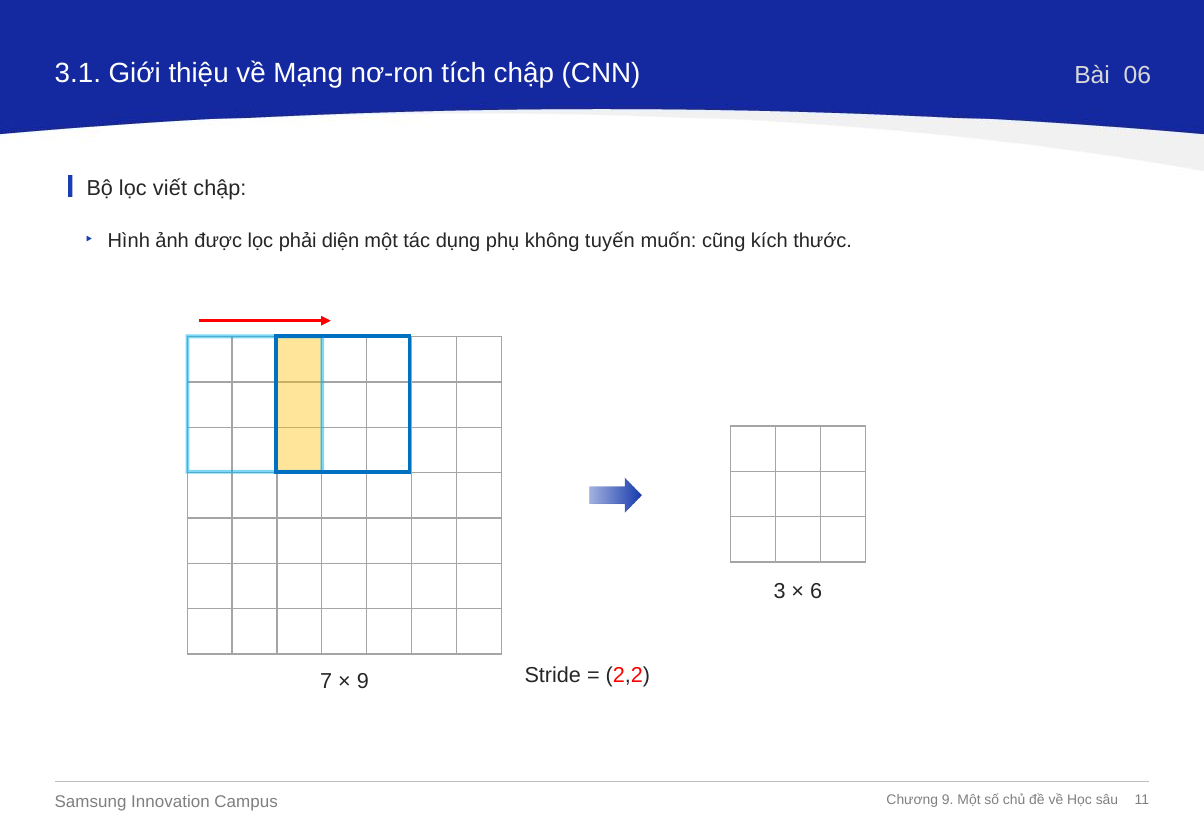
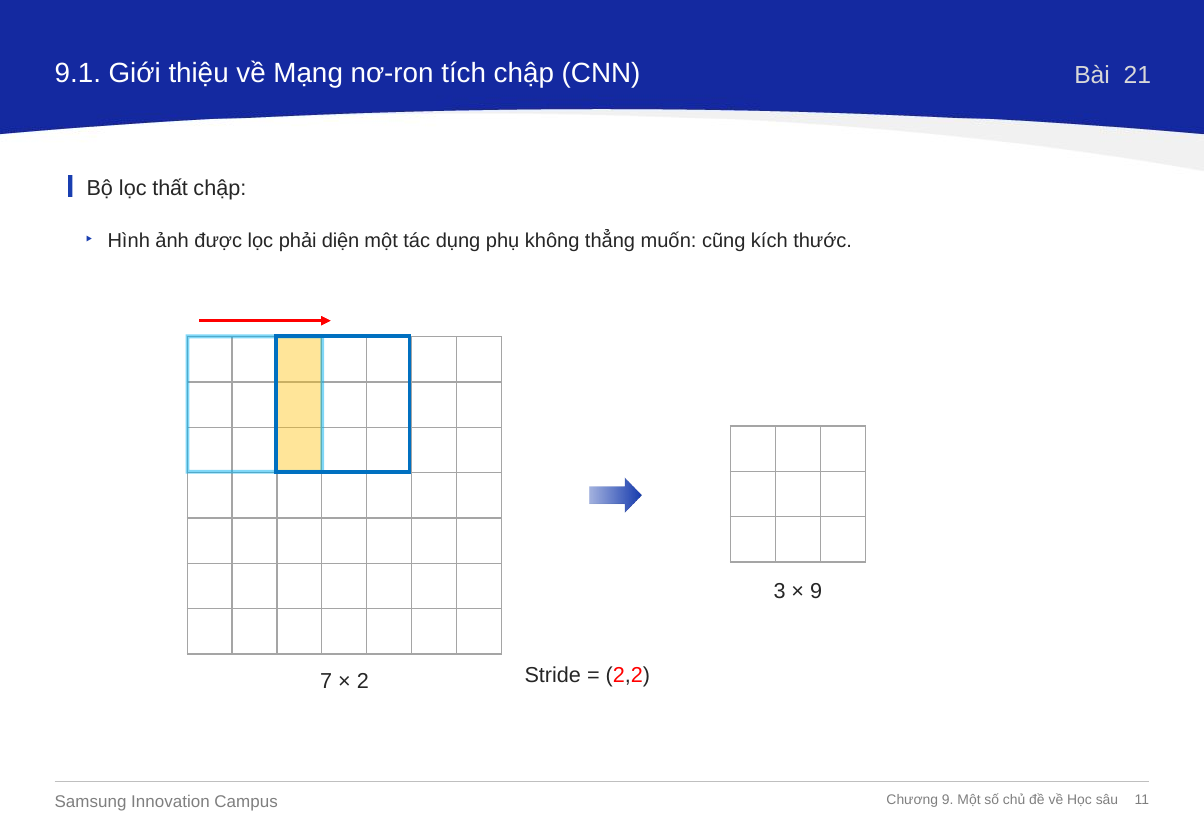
3.1: 3.1 -> 9.1
06: 06 -> 21
viết: viết -> thất
tuyến: tuyến -> thẳng
6 at (816, 591): 6 -> 9
9 at (363, 681): 9 -> 2
